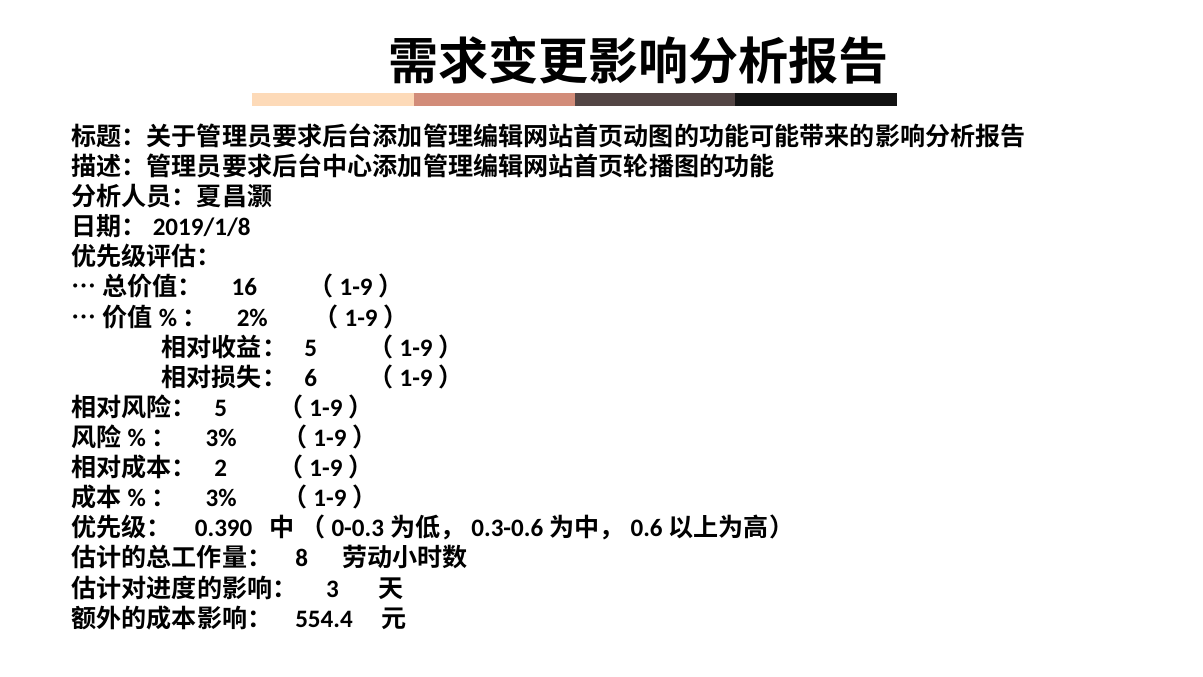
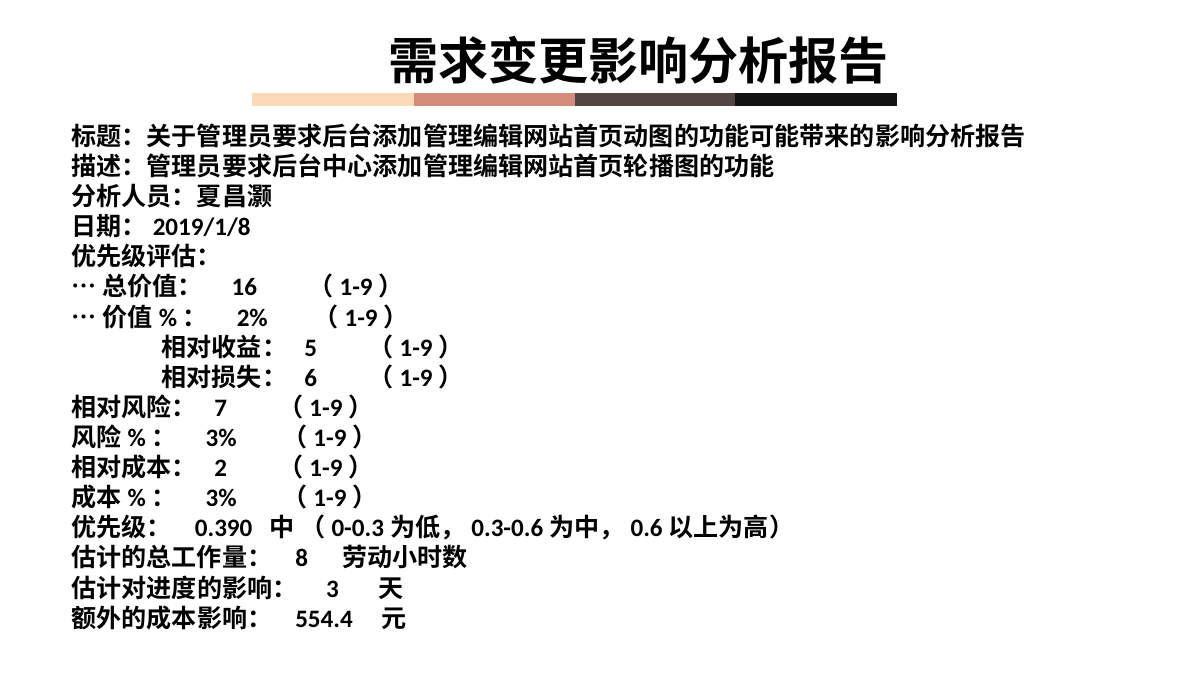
5 at (221, 408): 5 -> 7
